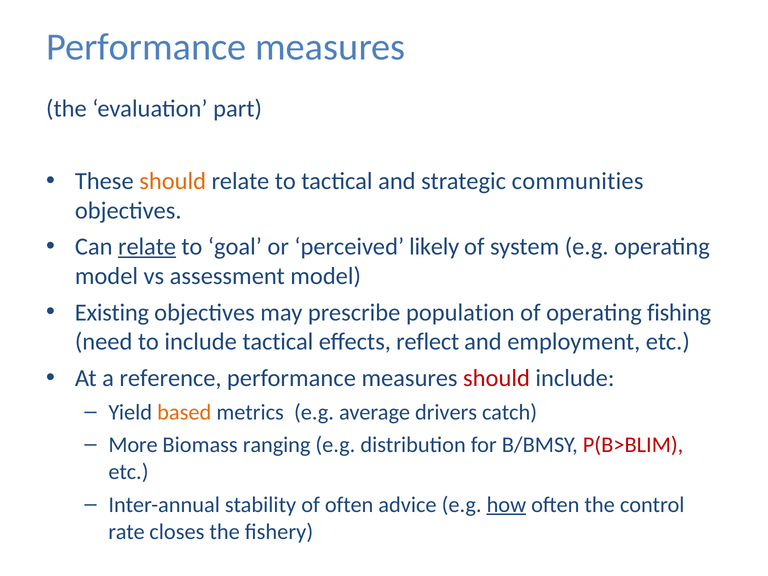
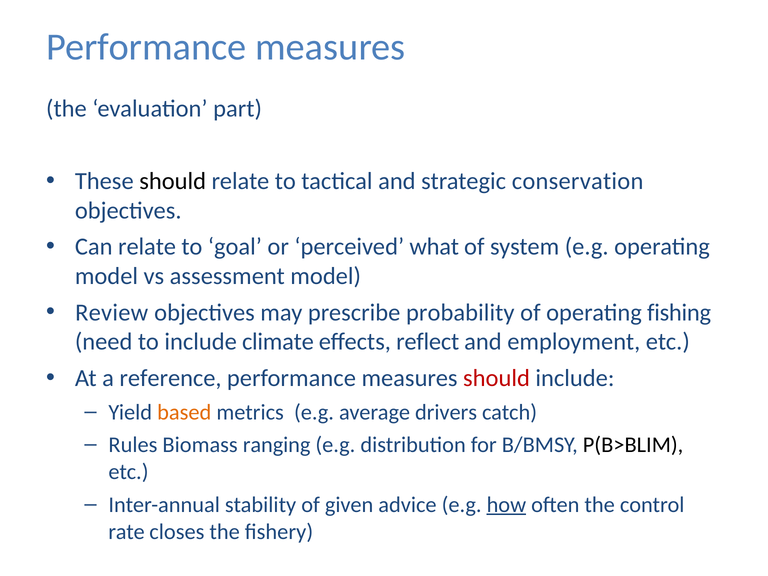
should at (173, 181) colour: orange -> black
communities: communities -> conservation
relate at (147, 247) underline: present -> none
likely: likely -> what
Existing: Existing -> Review
population: population -> probability
include tactical: tactical -> climate
More: More -> Rules
P(B>BLIM colour: red -> black
of often: often -> given
